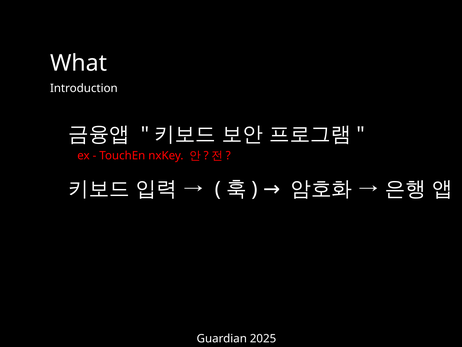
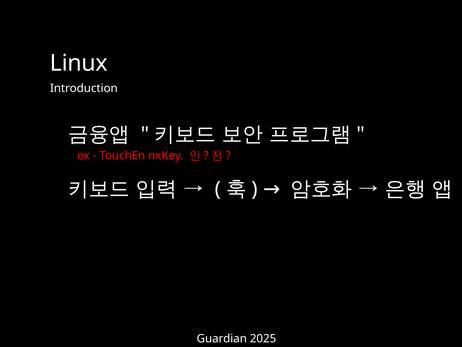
What: What -> Linux
